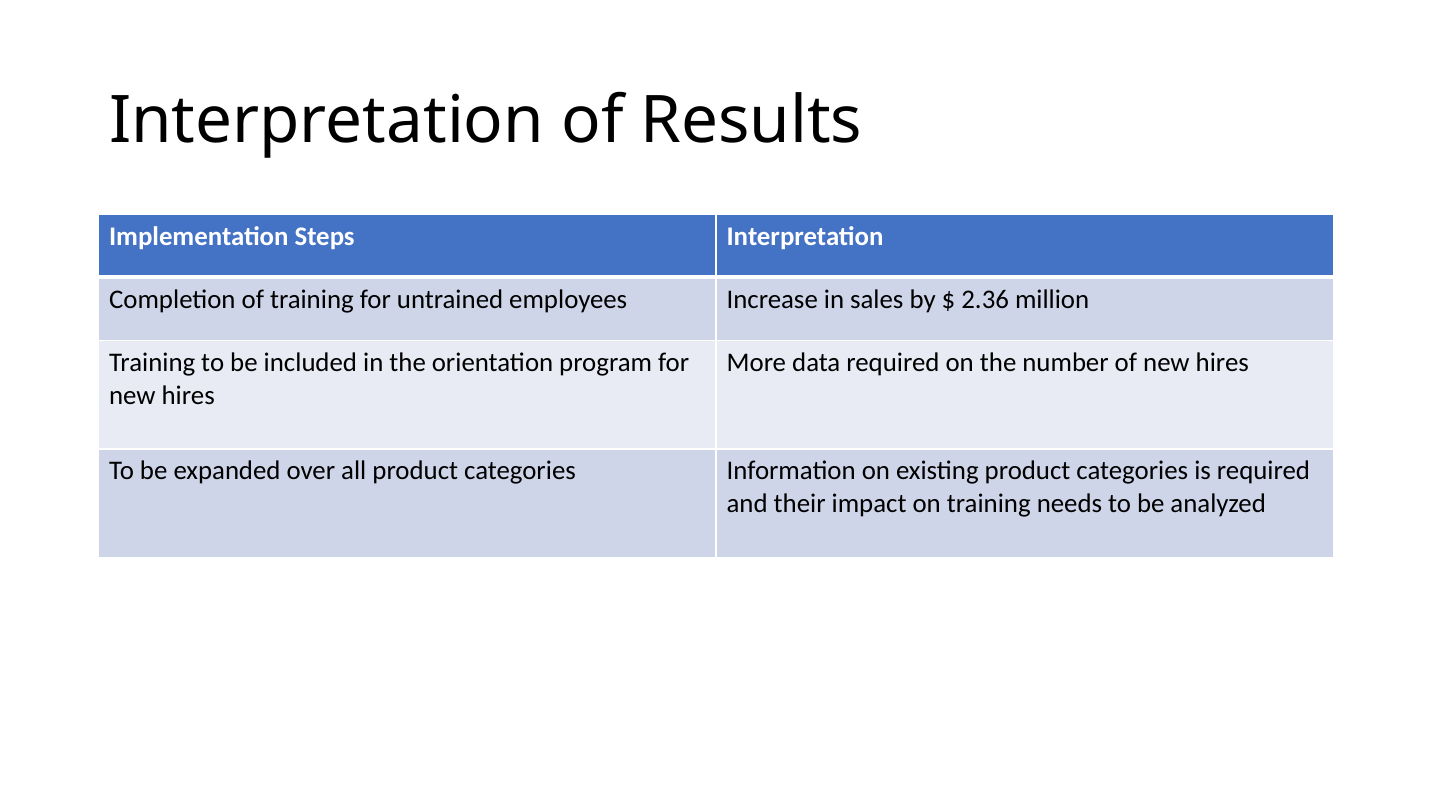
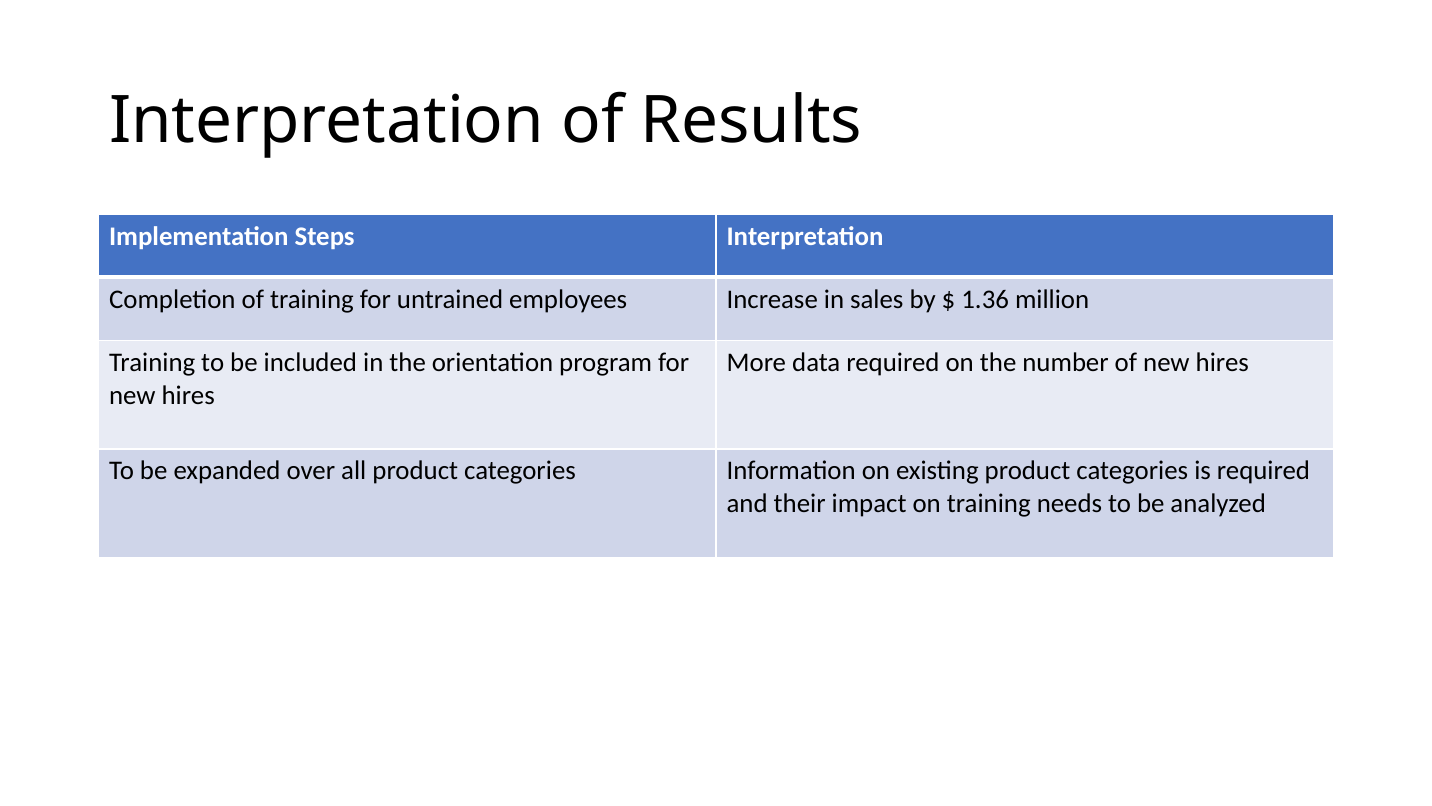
2.36: 2.36 -> 1.36
